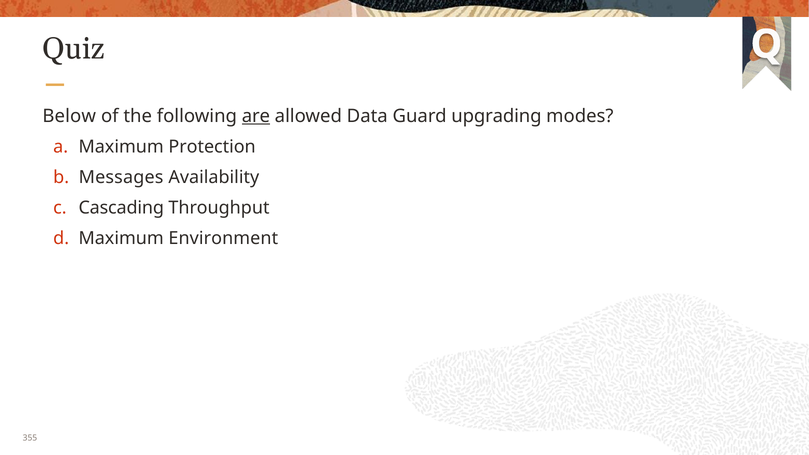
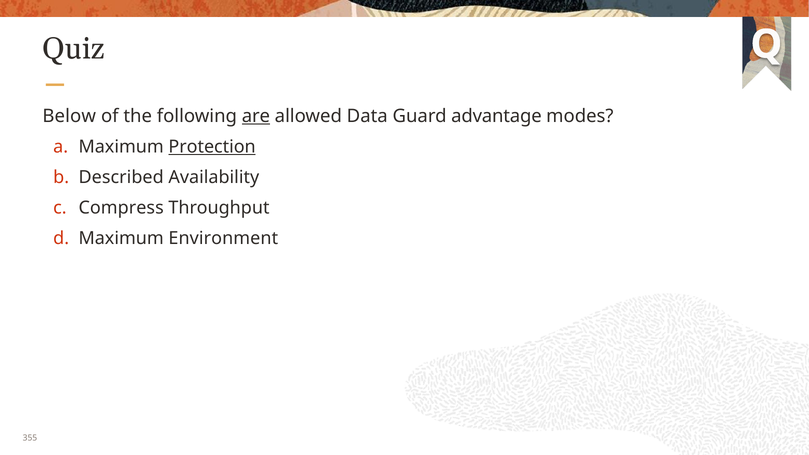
upgrading: upgrading -> advantage
Protection underline: none -> present
Messages: Messages -> Described
Cascading: Cascading -> Compress
